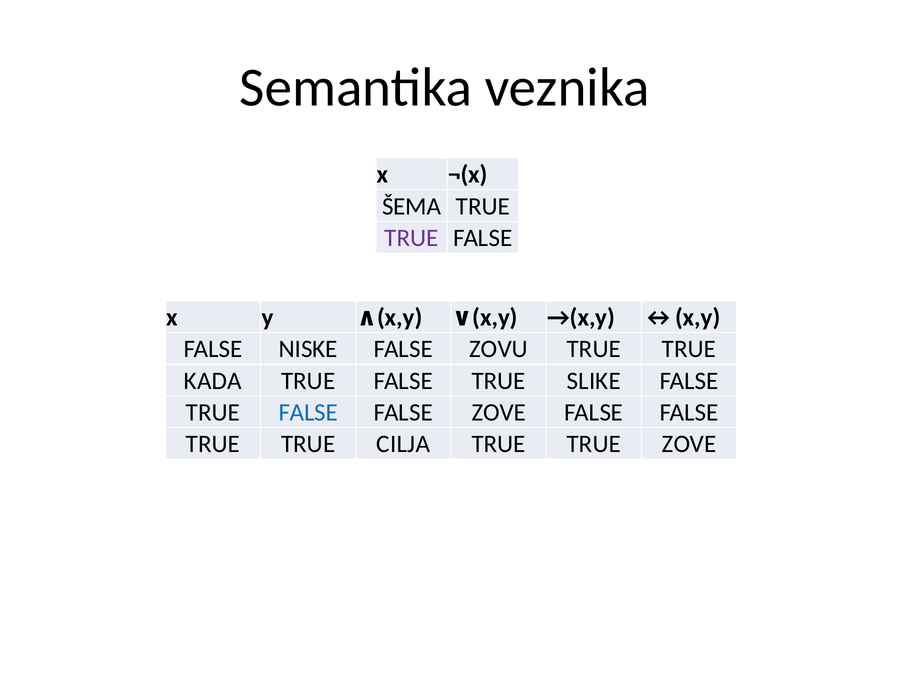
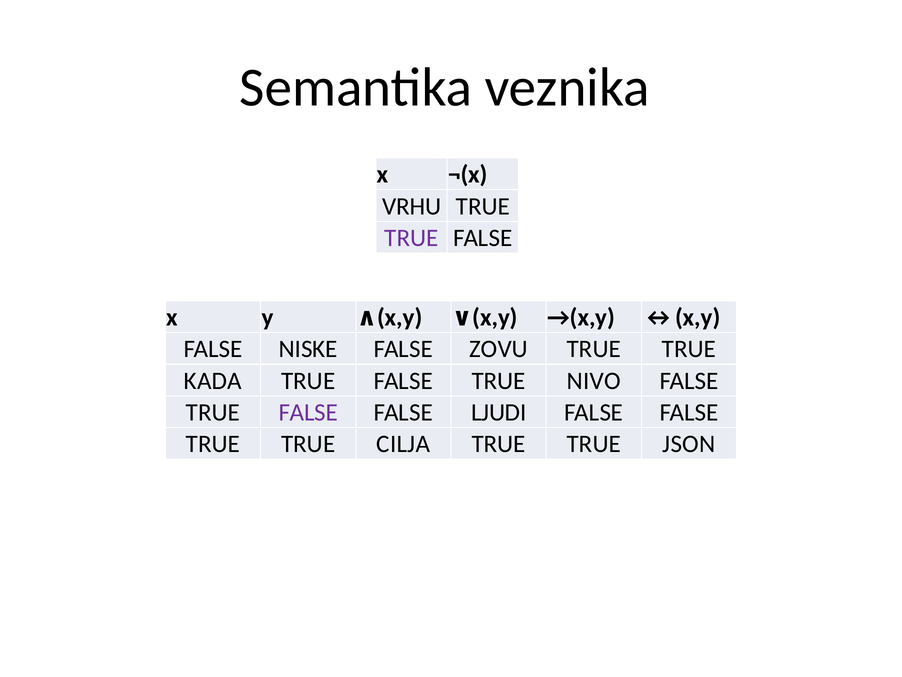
ŠEMA: ŠEMA -> VRHU
SLIKE: SLIKE -> NIVO
FALSE at (308, 412) colour: blue -> purple
FALSE ZOVE: ZOVE -> LJUDI
TRUE ZOVE: ZOVE -> JSON
